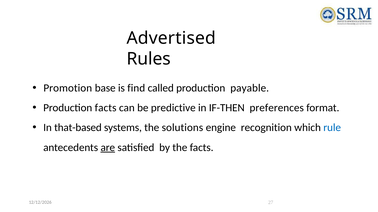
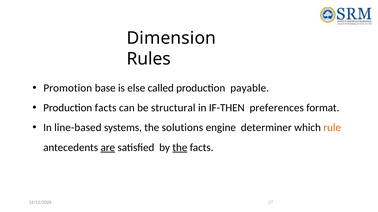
Advertised: Advertised -> Dimension
find: find -> else
predictive: predictive -> structural
that-based: that-based -> line-based
recognition: recognition -> determiner
rule colour: blue -> orange
the at (180, 148) underline: none -> present
